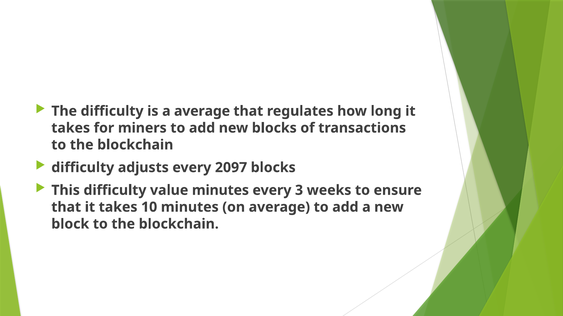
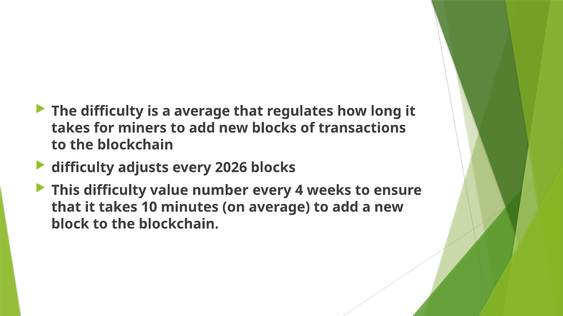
2097: 2097 -> 2026
value minutes: minutes -> number
3: 3 -> 4
